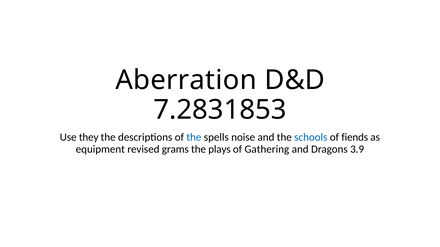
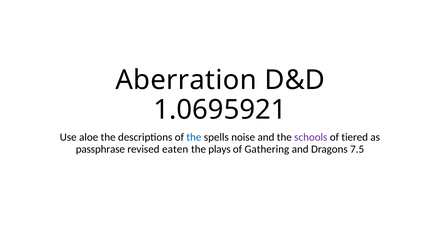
7.2831853: 7.2831853 -> 1.0695921
they: they -> aloe
schools colour: blue -> purple
fiends: fiends -> tiered
equipment: equipment -> passphrase
grams: grams -> eaten
3.9: 3.9 -> 7.5
